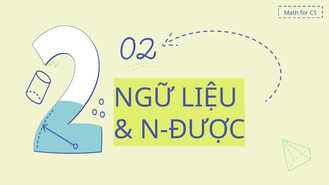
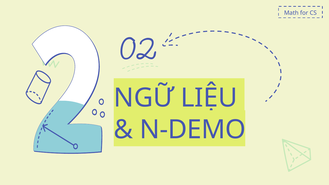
N-ĐƯỢC: N-ĐƯỢC -> N-DEMO
